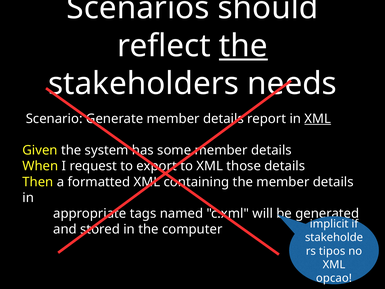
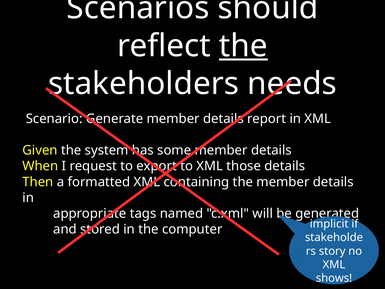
XML at (318, 119) underline: present -> none
tipos: tipos -> story
opcao: opcao -> shows
